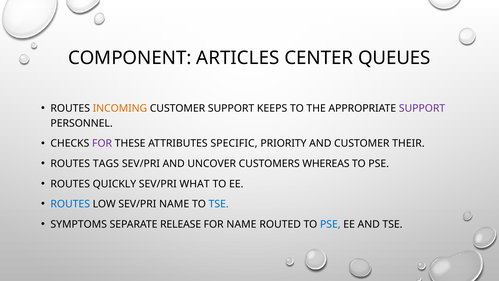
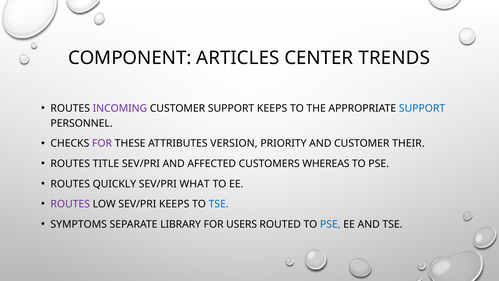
QUEUES: QUEUES -> TRENDS
INCOMING colour: orange -> purple
SUPPORT at (422, 108) colour: purple -> blue
SPECIFIC: SPECIFIC -> VERSION
TAGS: TAGS -> TITLE
UNCOVER: UNCOVER -> AFFECTED
ROUTES at (70, 204) colour: blue -> purple
SEV/PRI NAME: NAME -> KEEPS
RELEASE: RELEASE -> LIBRARY
FOR NAME: NAME -> USERS
